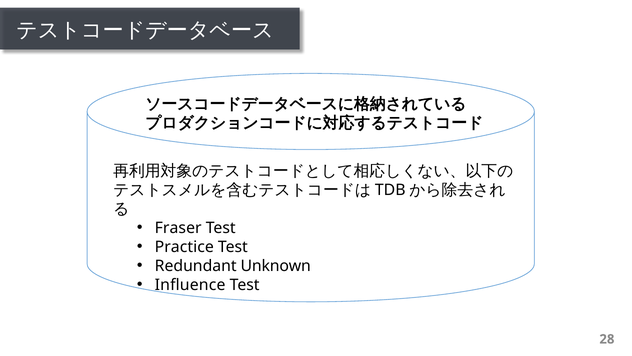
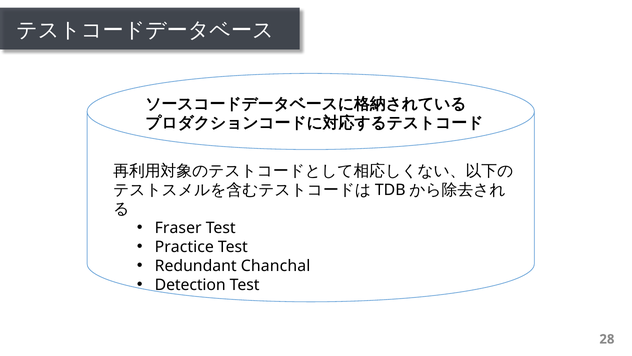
Unknown: Unknown -> Chanchal
Inﬂuence: Inﬂuence -> Detection
